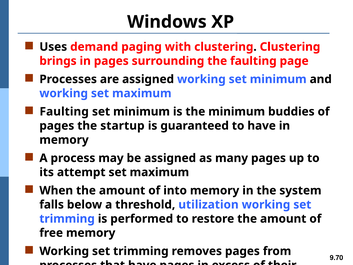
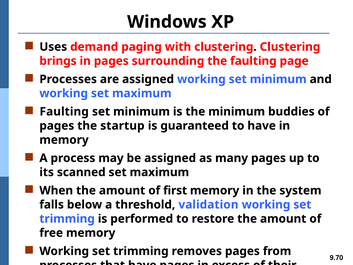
attempt: attempt -> scanned
into: into -> first
utilization: utilization -> validation
